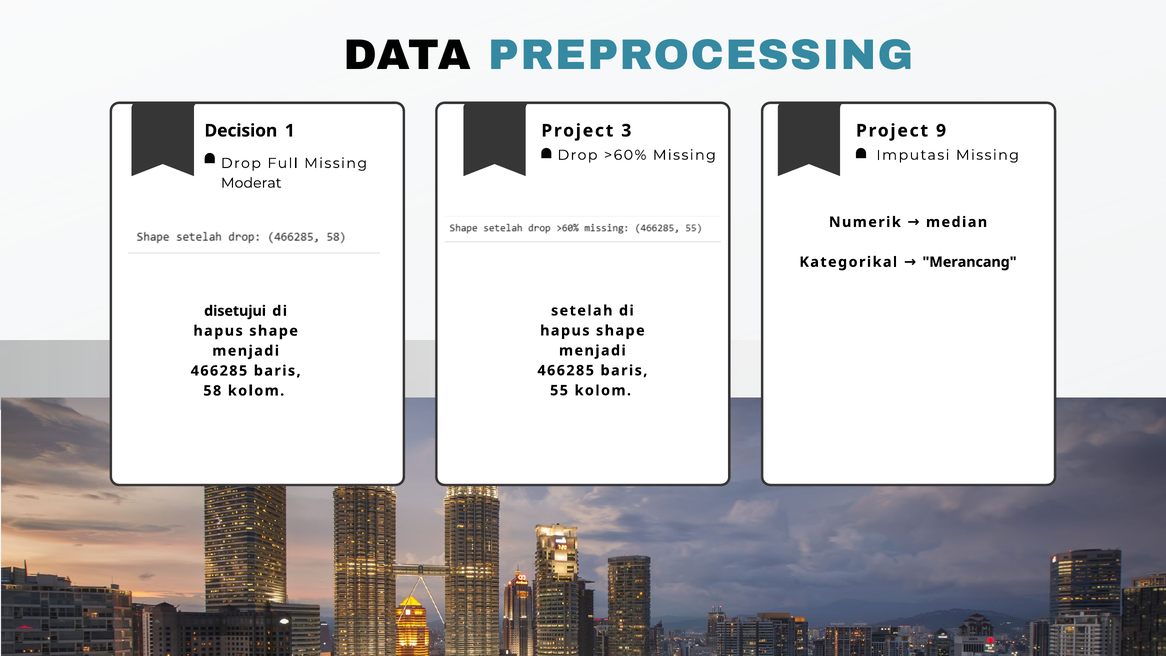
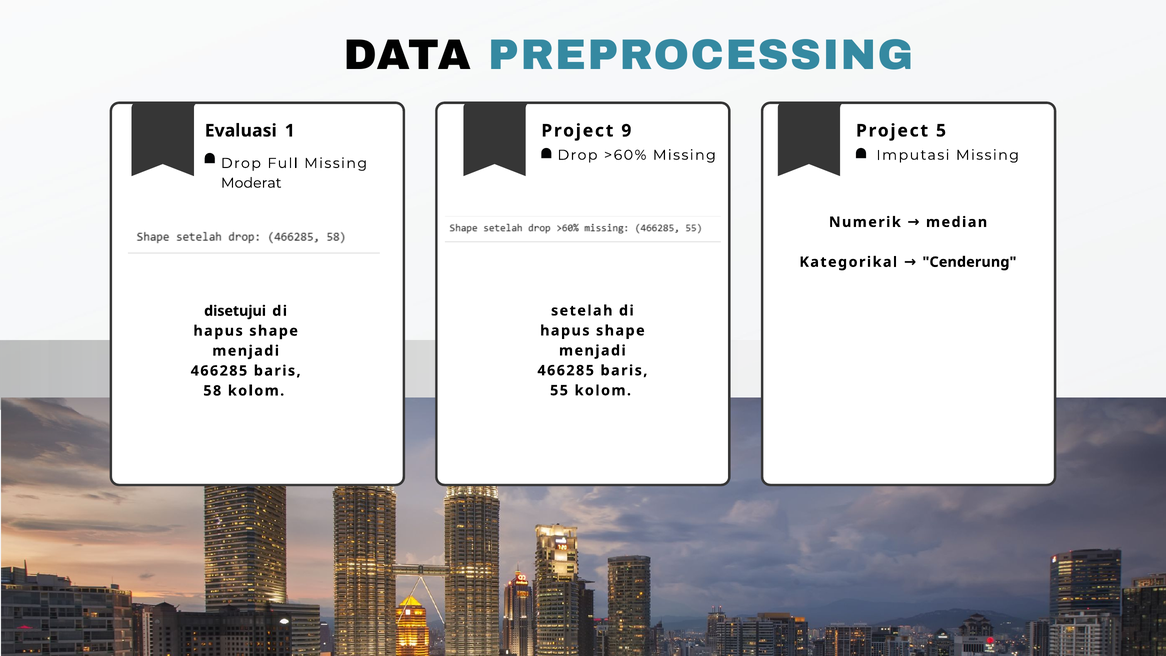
Decision: Decision -> Evaluasi
3: 3 -> 9
9: 9 -> 5
Merancang: Merancang -> Cenderung
